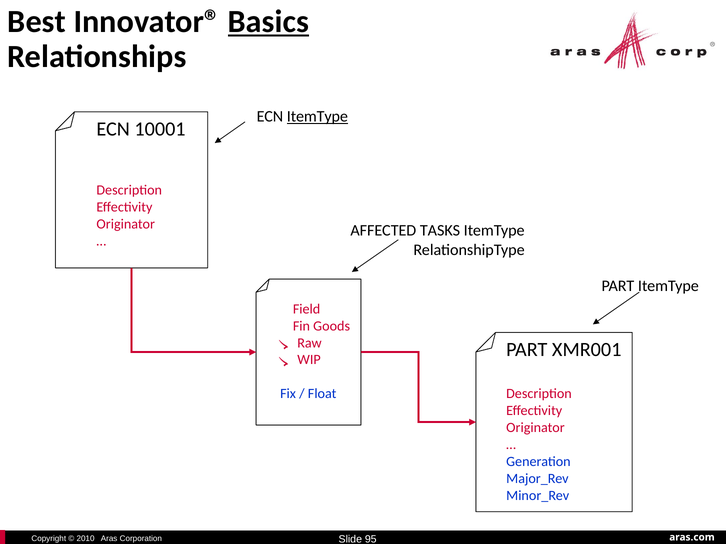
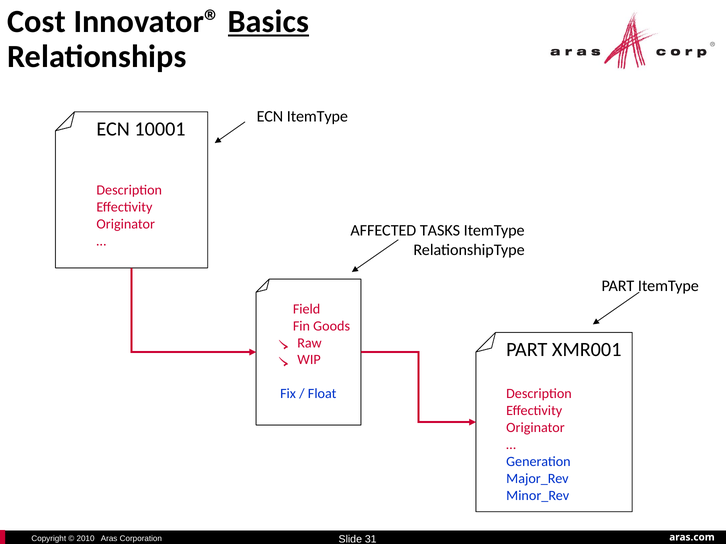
Best: Best -> Cost
ItemType at (317, 117) underline: present -> none
95: 95 -> 31
